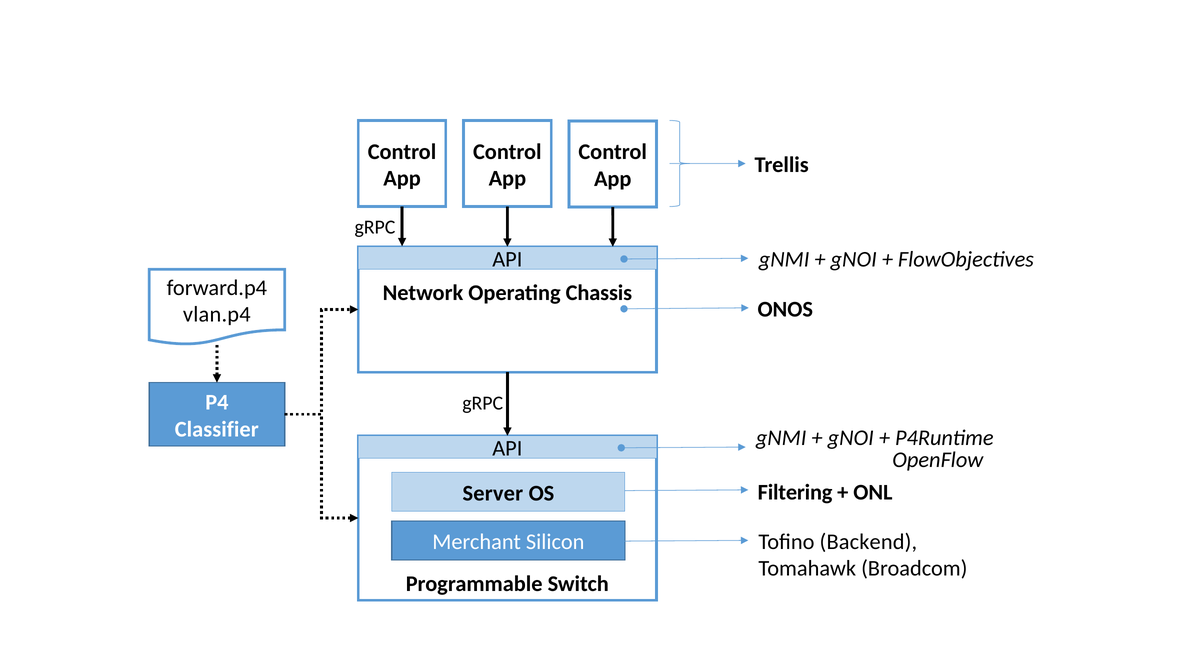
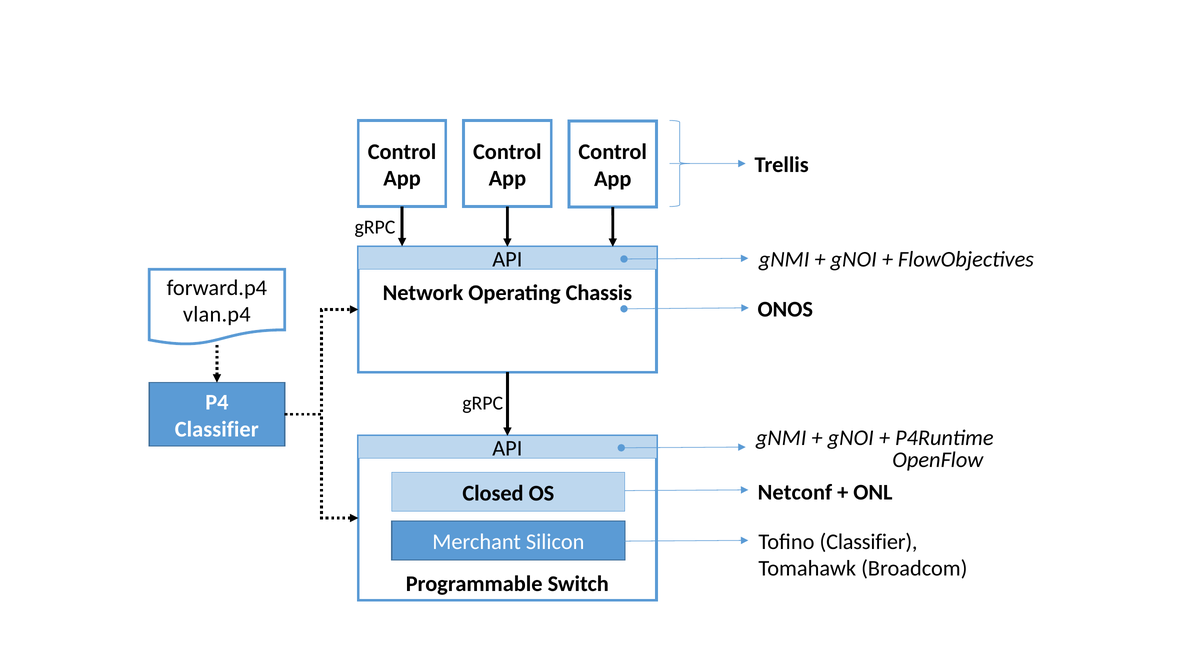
Filtering: Filtering -> Netconf
Server: Server -> Closed
Tofino Backend: Backend -> Classifier
